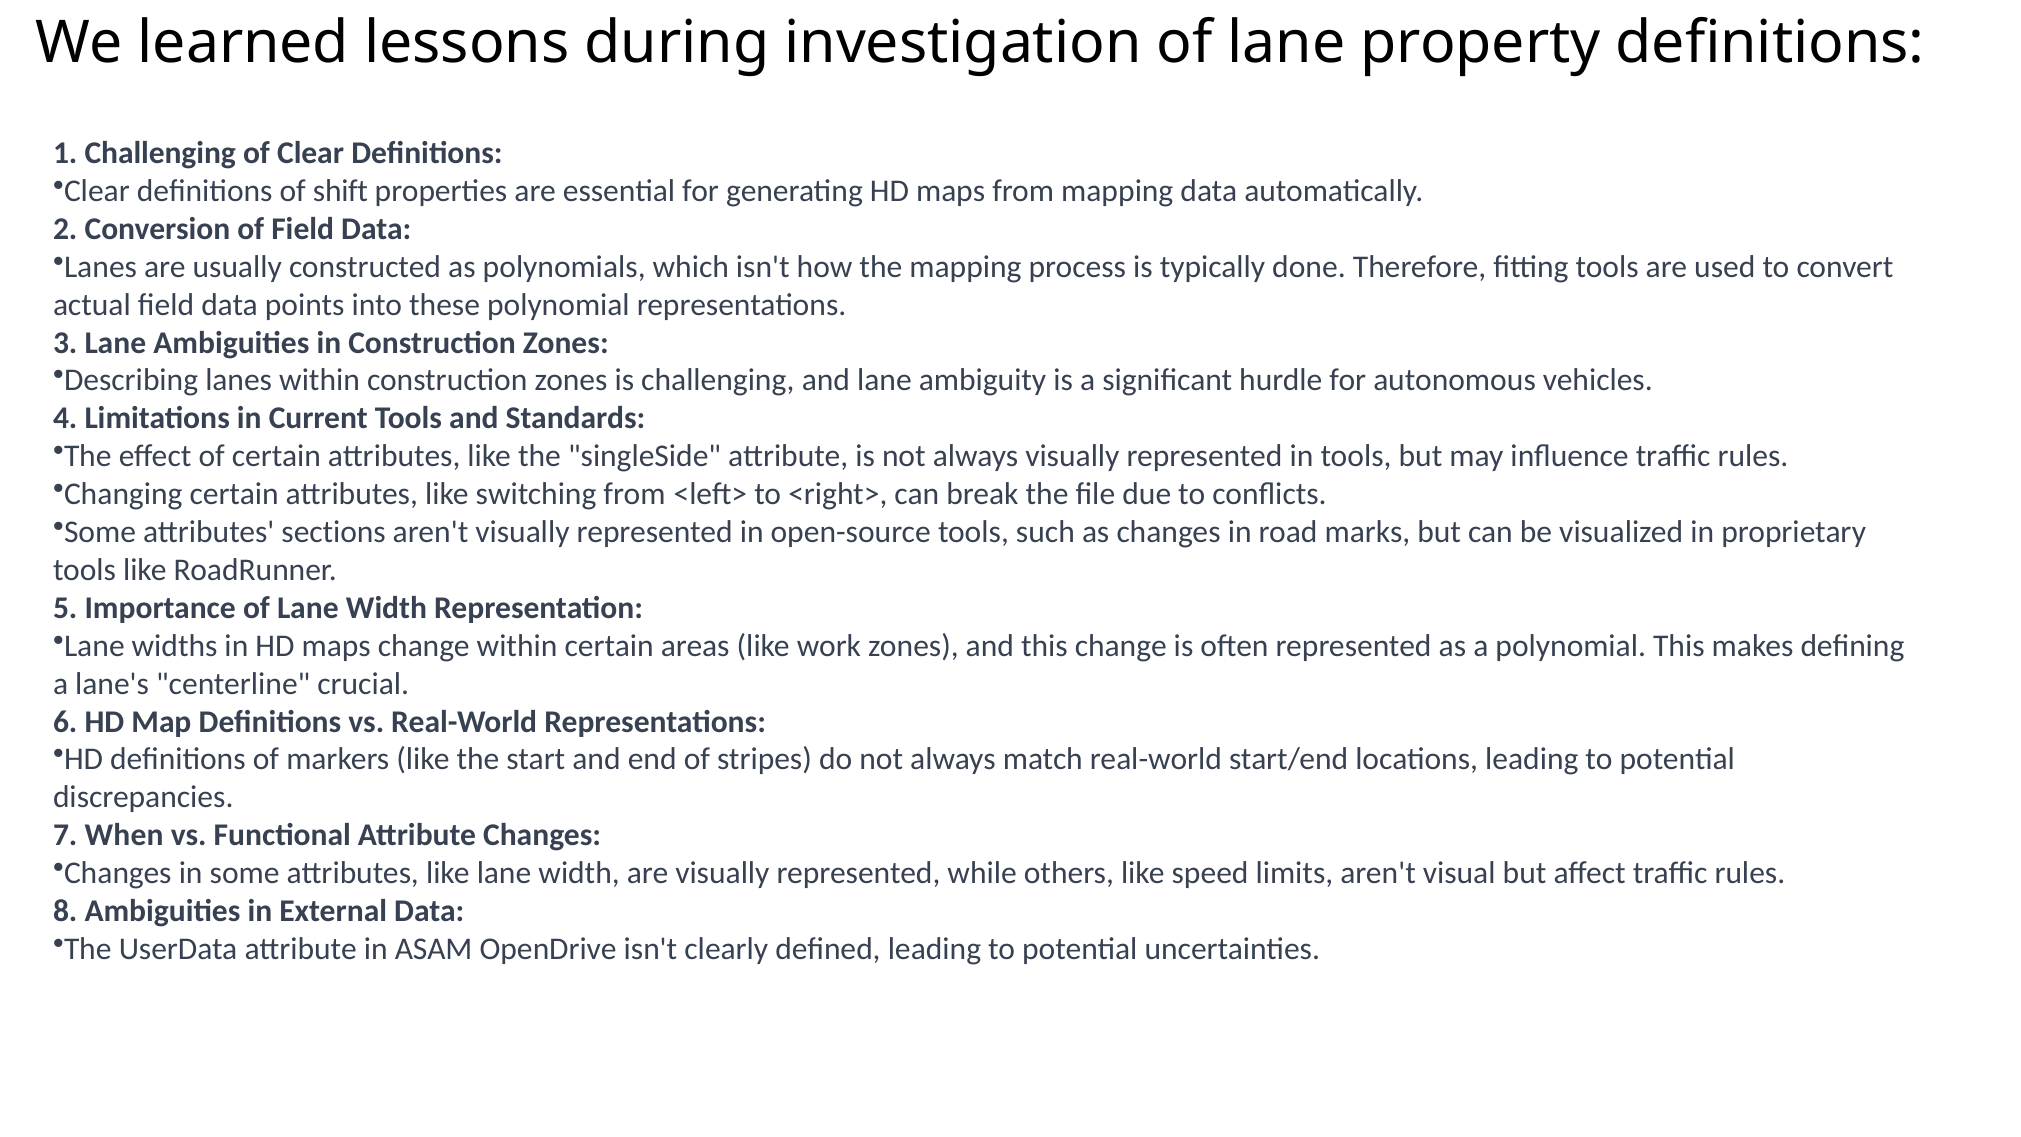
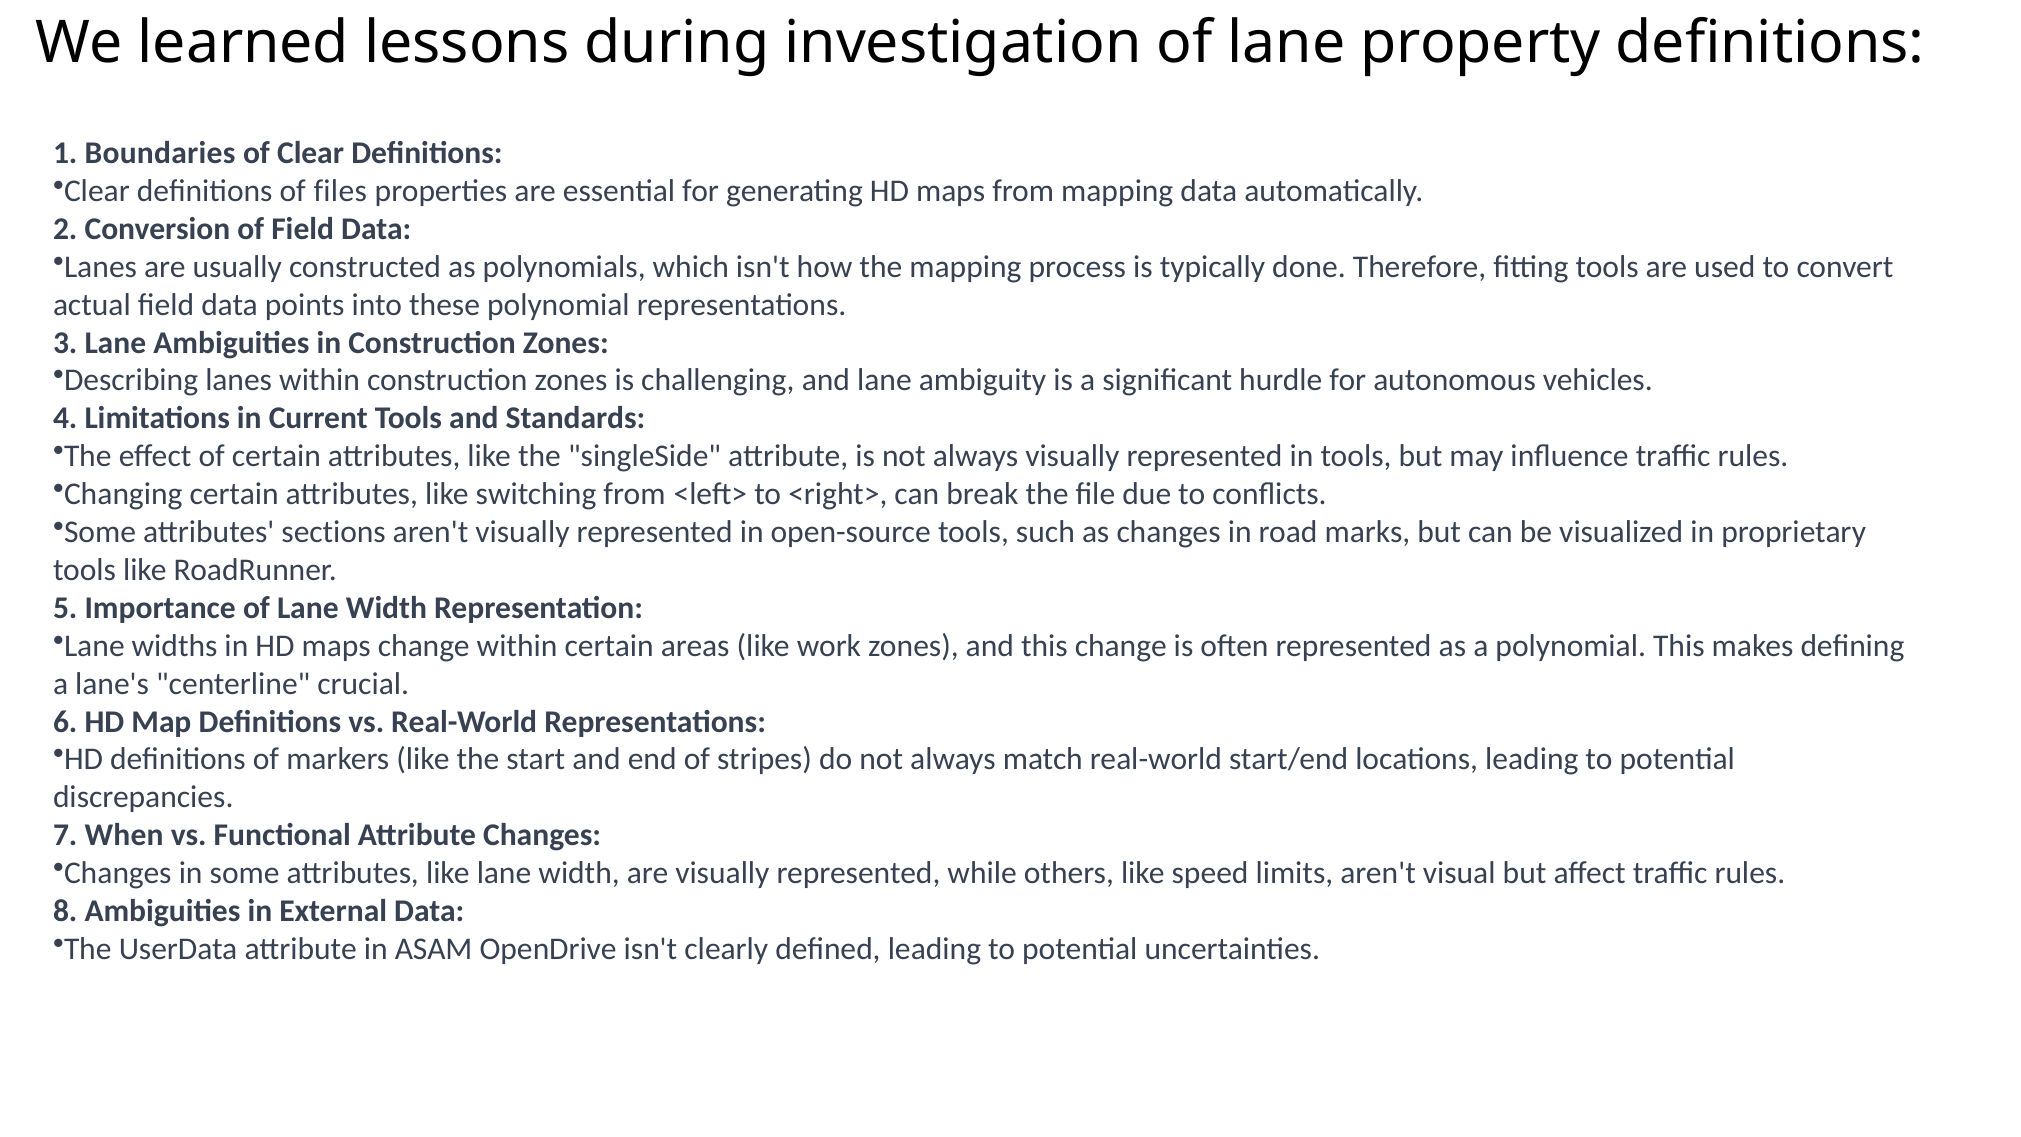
1 Challenging: Challenging -> Boundaries
shift: shift -> files
